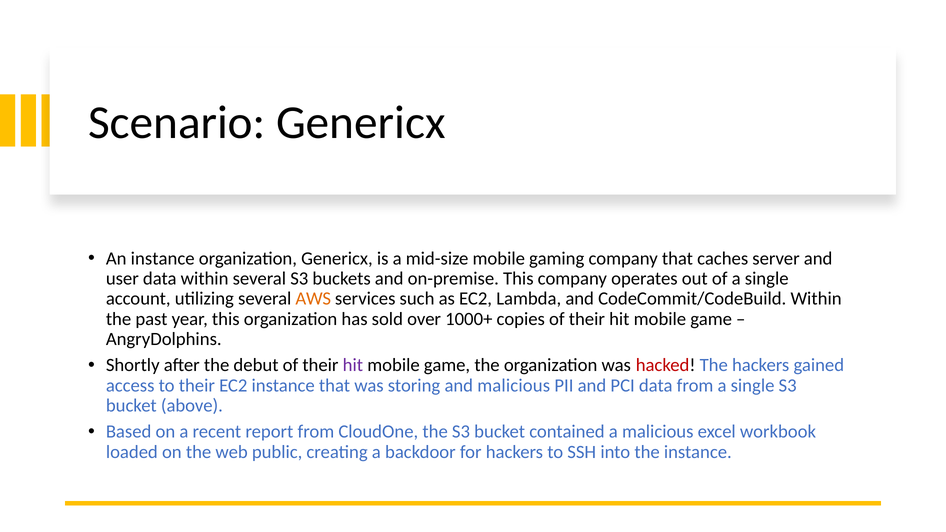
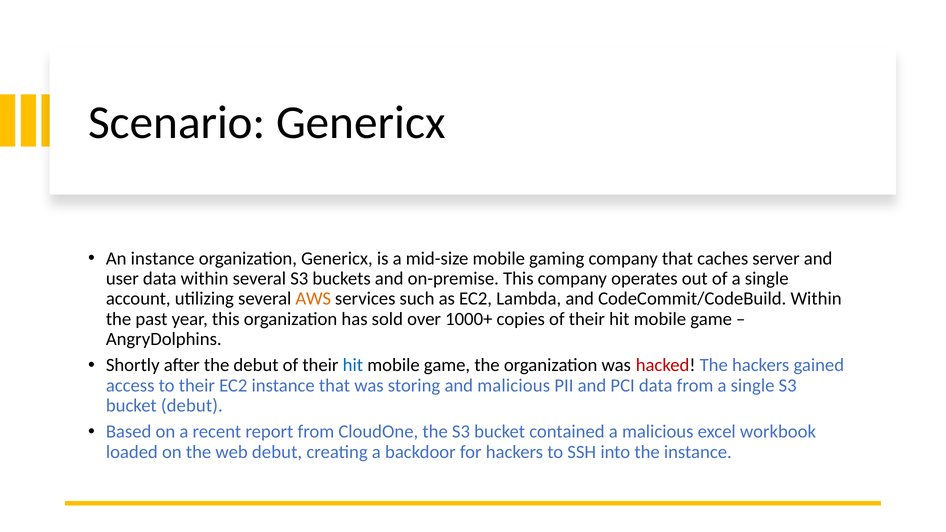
hit at (353, 365) colour: purple -> blue
bucket above: above -> debut
web public: public -> debut
